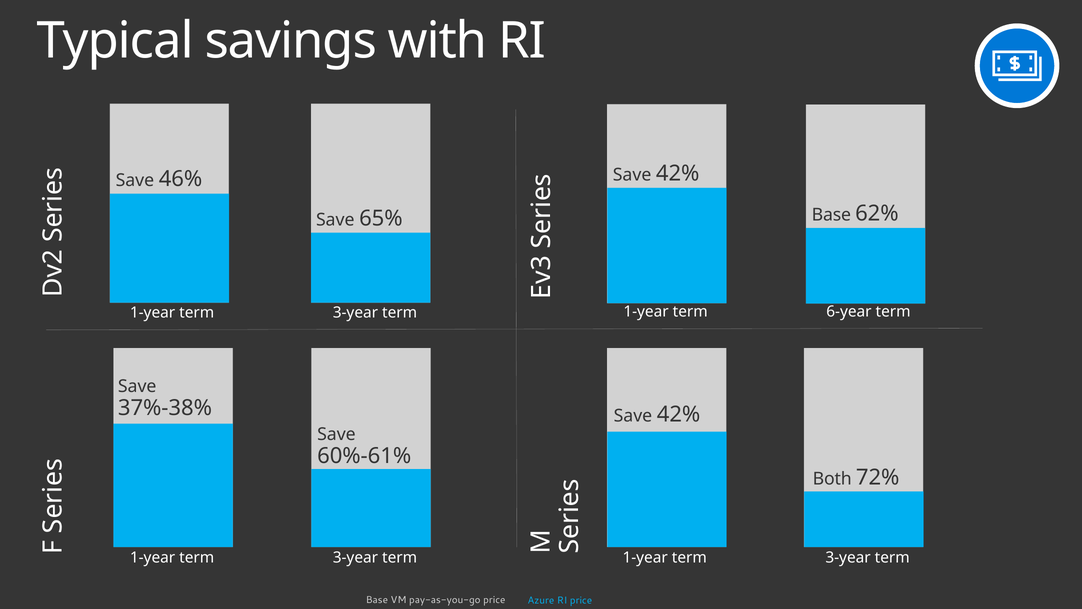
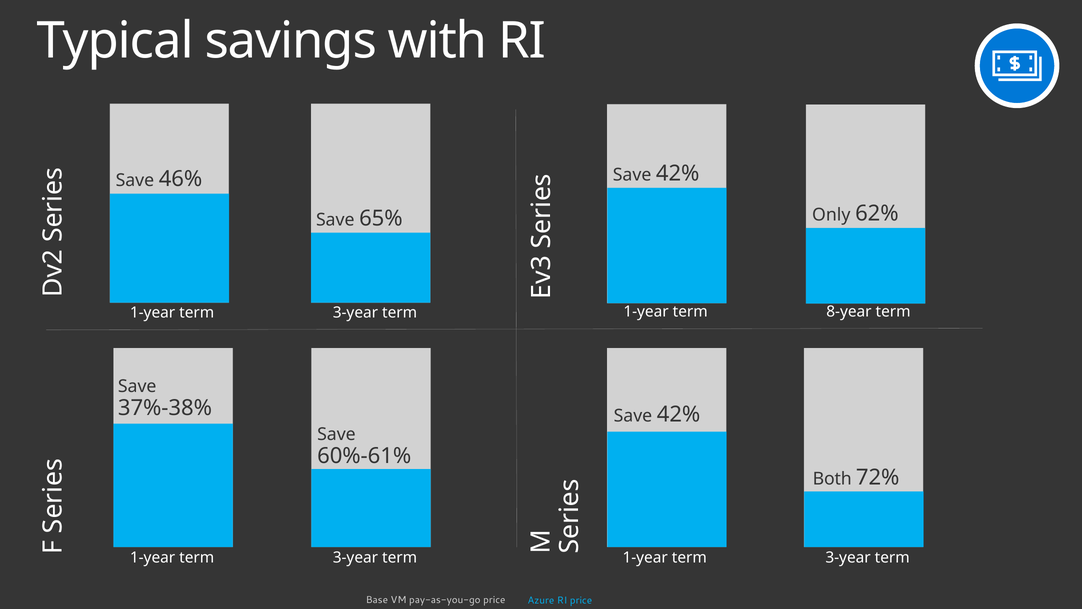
Base at (831, 215): Base -> Only
6-year: 6-year -> 8-year
